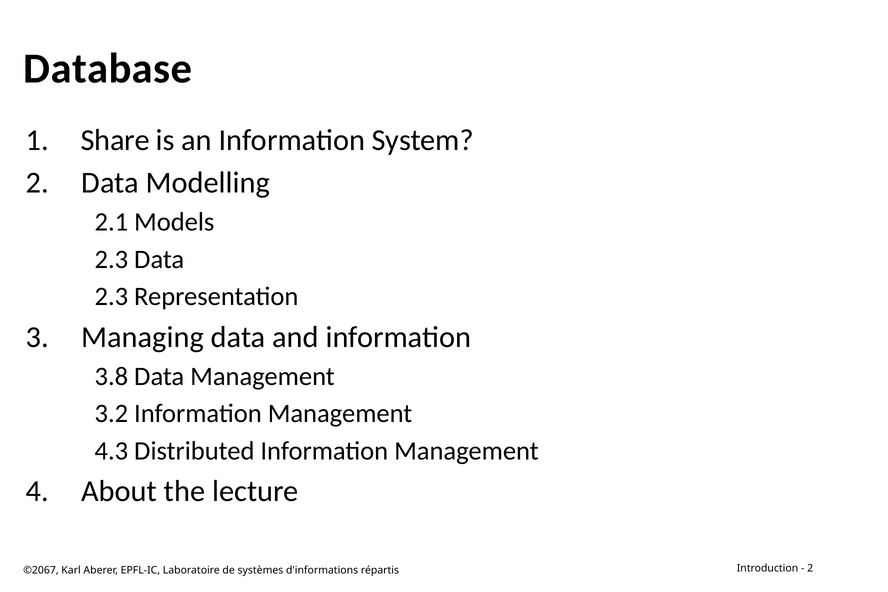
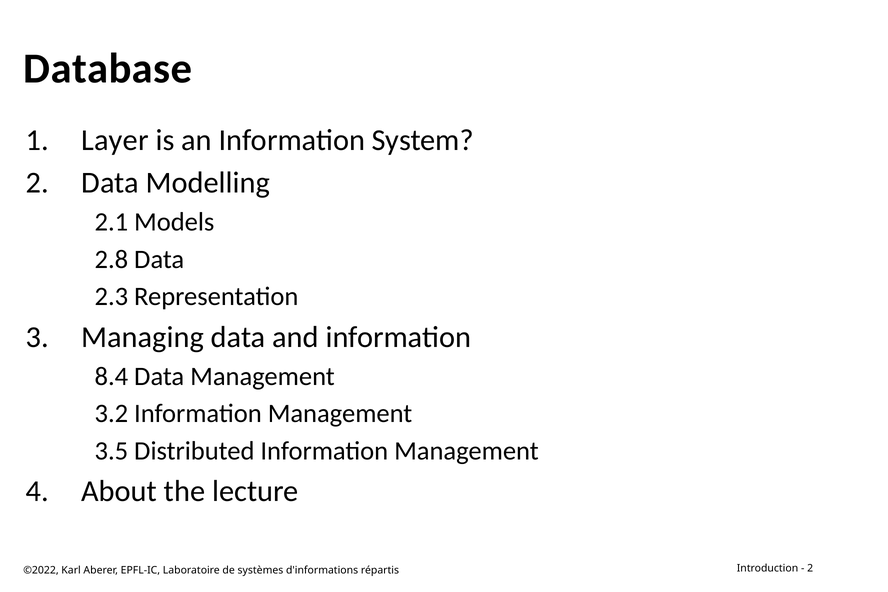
Share: Share -> Layer
2.3 at (111, 259): 2.3 -> 2.8
3.8: 3.8 -> 8.4
4.3: 4.3 -> 3.5
©2067: ©2067 -> ©2022
